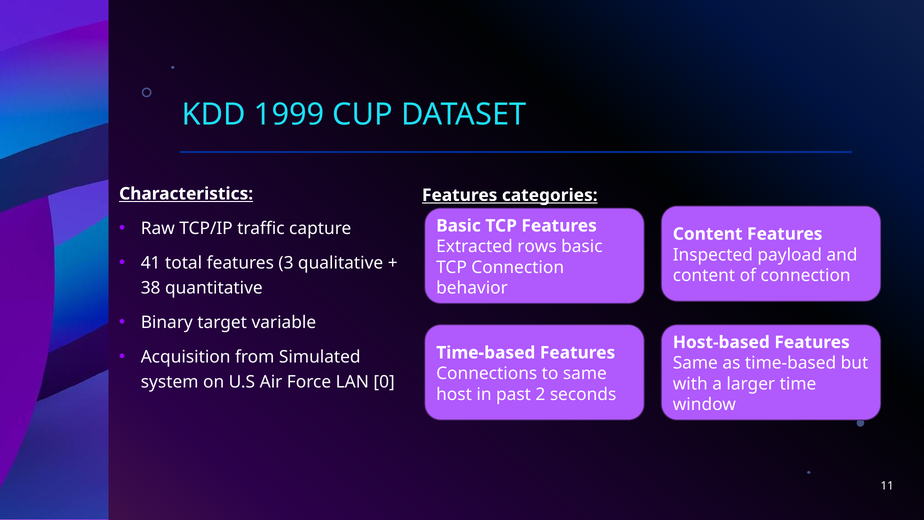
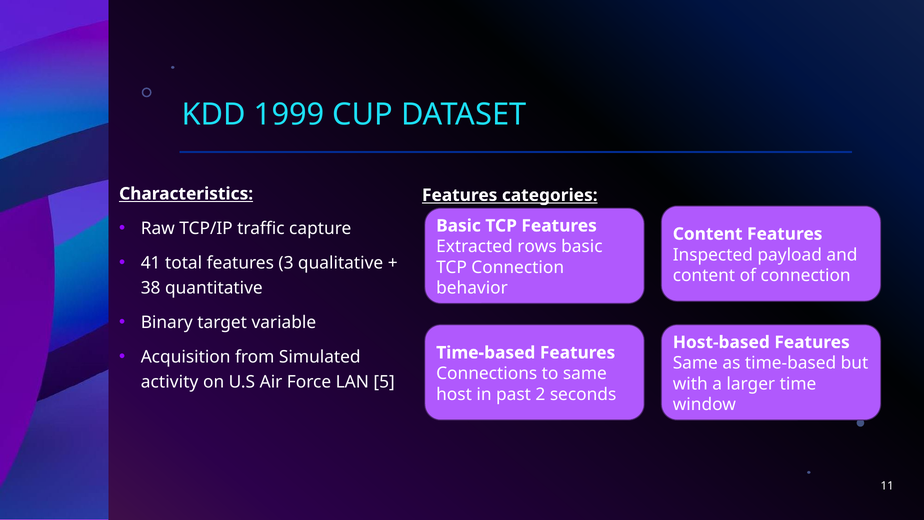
system: system -> activity
0: 0 -> 5
